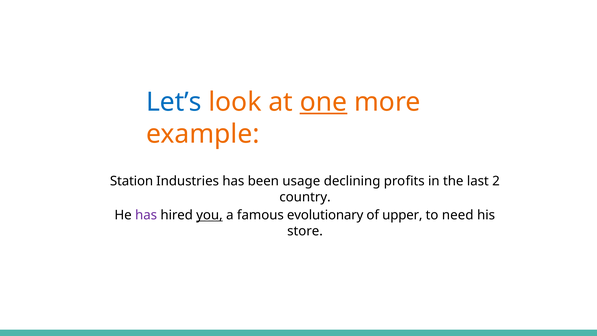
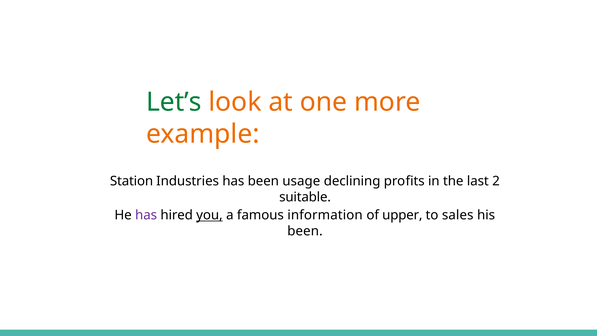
Let’s colour: blue -> green
one underline: present -> none
country: country -> suitable
evolutionary: evolutionary -> information
need: need -> sales
store at (305, 231): store -> been
